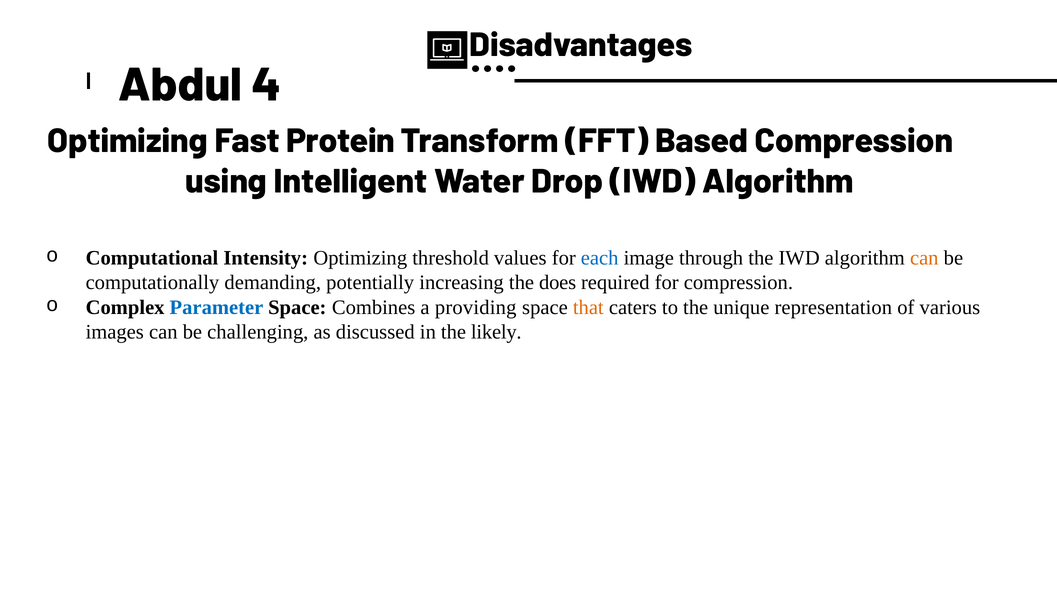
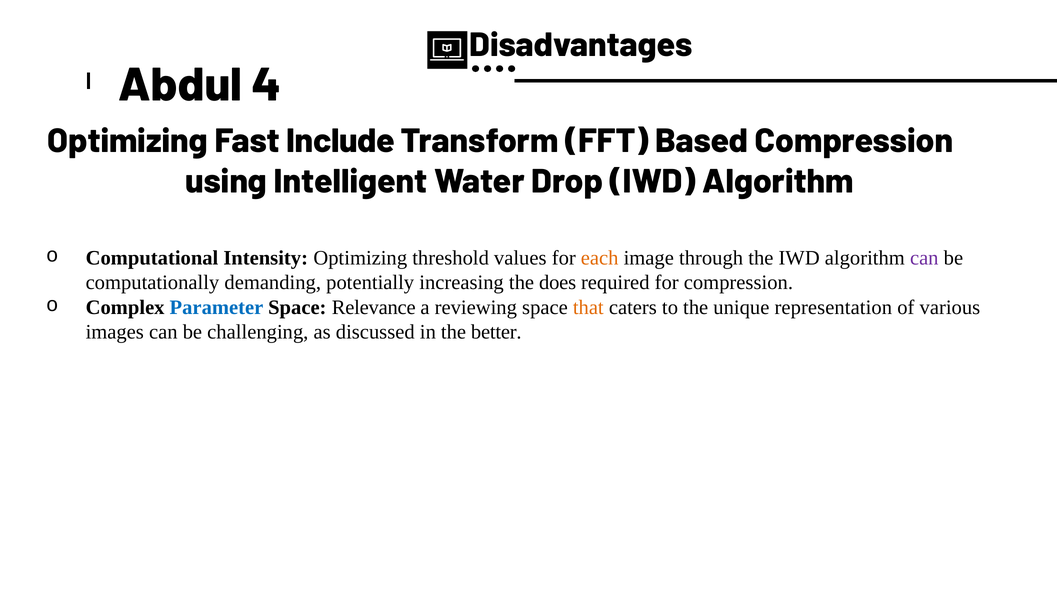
Protein: Protein -> Include
each colour: blue -> orange
can at (924, 258) colour: orange -> purple
Combines: Combines -> Relevance
providing: providing -> reviewing
likely: likely -> better
